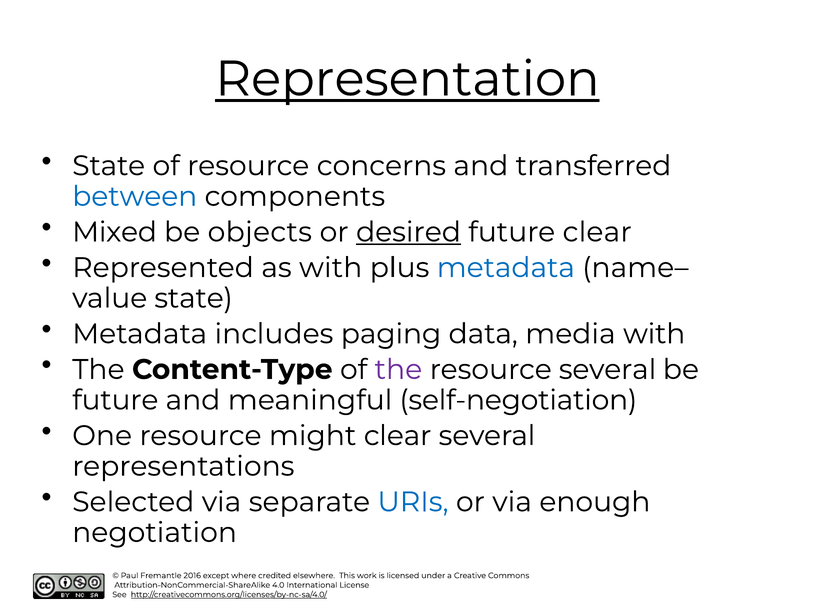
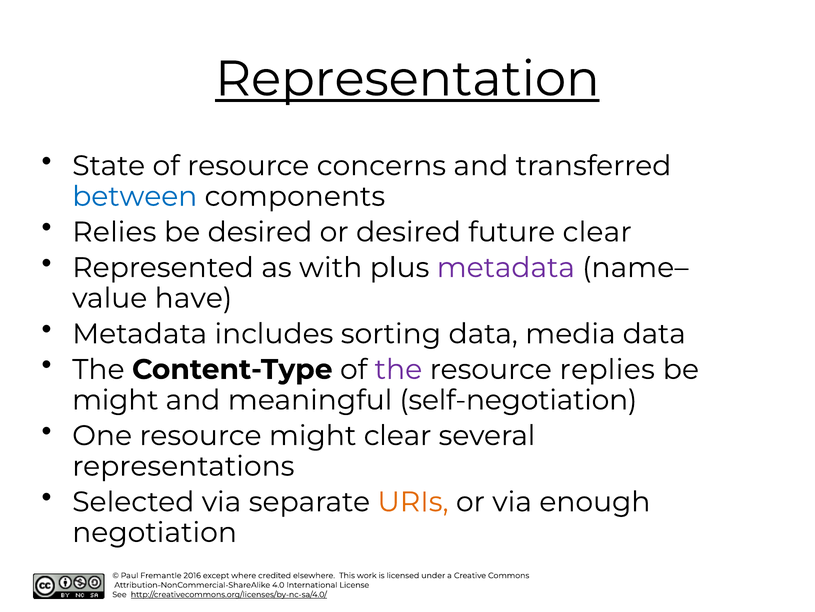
Mixed: Mixed -> Relies
be objects: objects -> desired
desired at (408, 232) underline: present -> none
metadata at (506, 267) colour: blue -> purple
state at (194, 298): state -> have
paging: paging -> sorting
media with: with -> data
resource several: several -> replies
future at (115, 400): future -> might
URIs colour: blue -> orange
